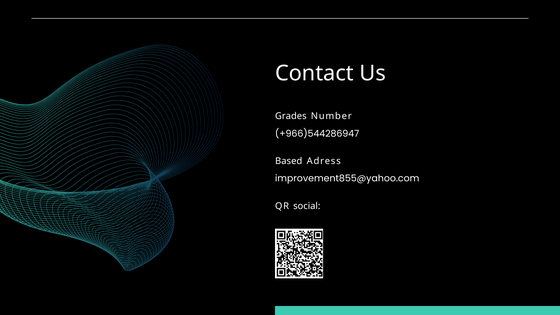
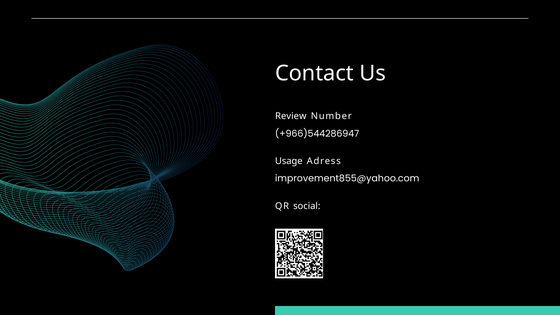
Grades: Grades -> Review
Based: Based -> Usage
